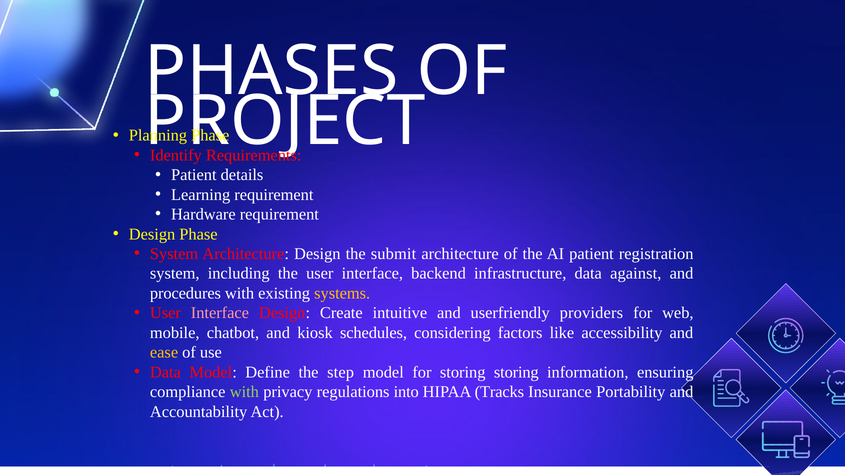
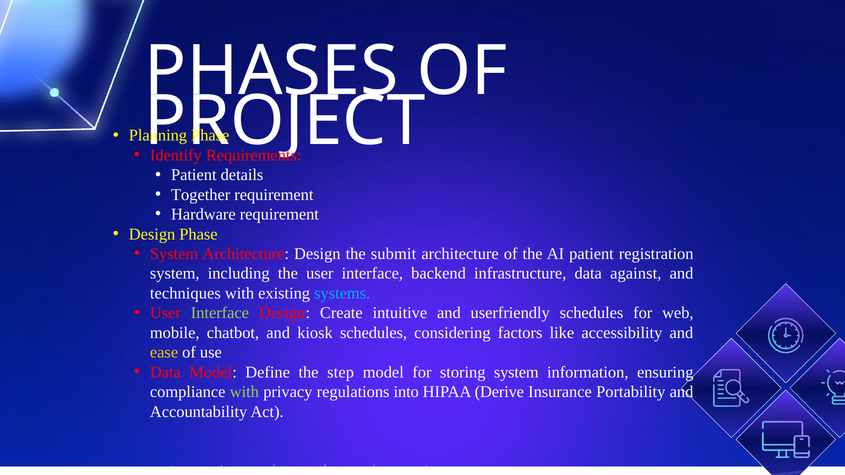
Learning: Learning -> Together
procedures: procedures -> techniques
systems colour: yellow -> light blue
Interface at (220, 313) colour: pink -> light green
userfriendly providers: providers -> schedules
storing storing: storing -> system
Tracks: Tracks -> Derive
